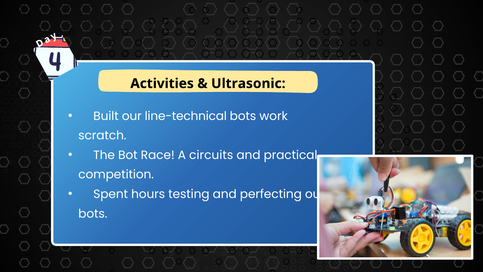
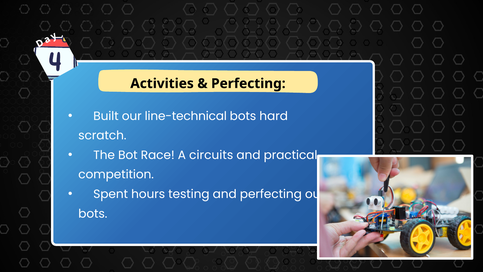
Ultrasonic at (248, 83): Ultrasonic -> Perfecting
work: work -> hard
